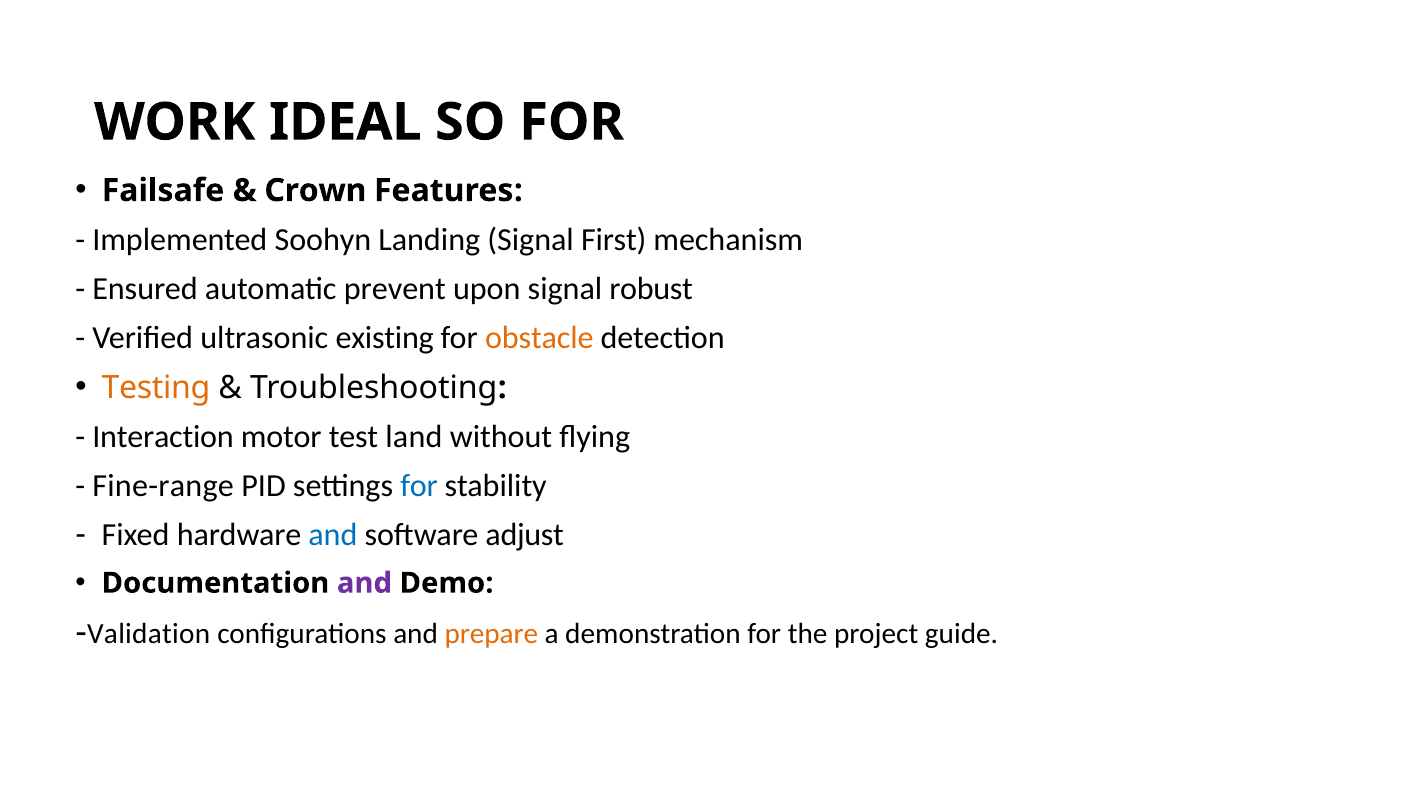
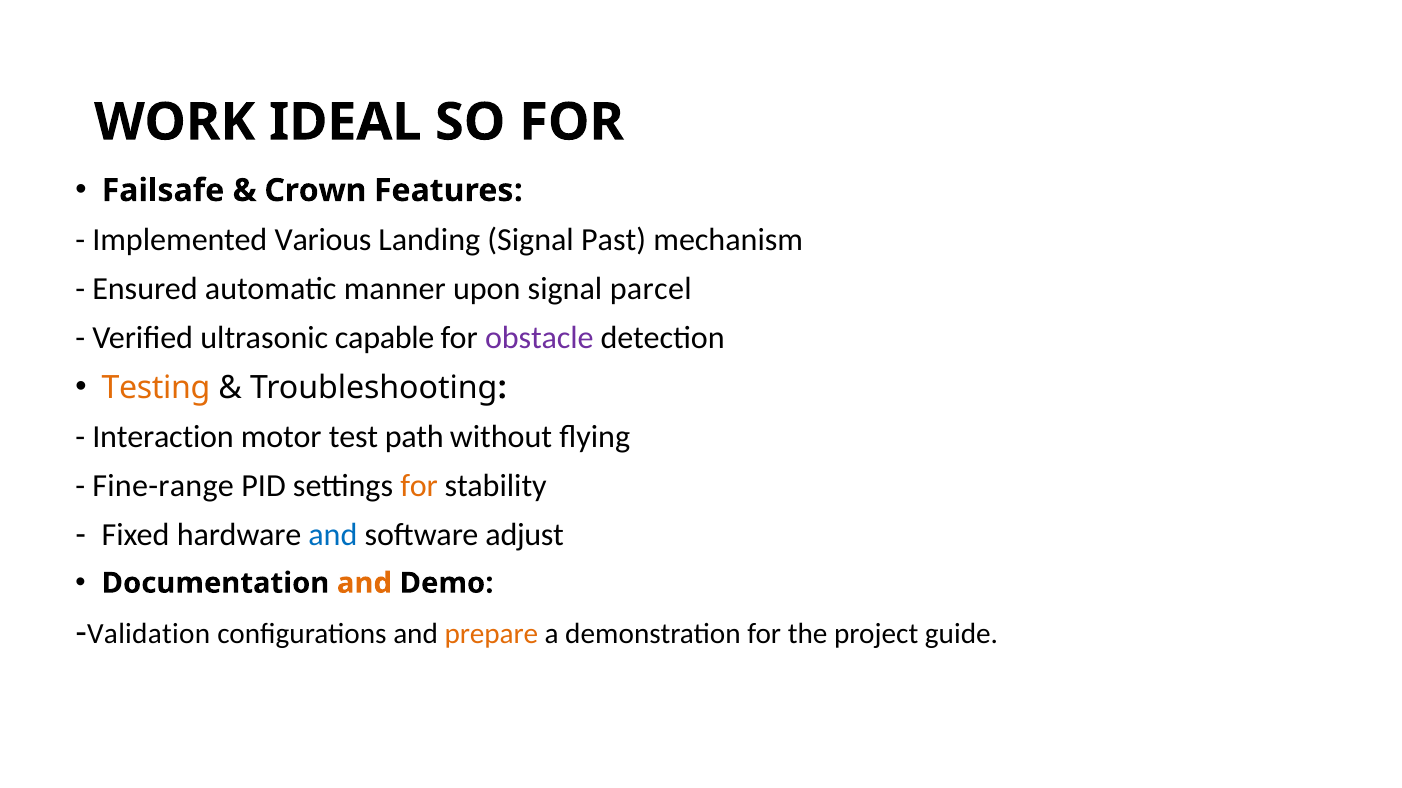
Soohyn: Soohyn -> Various
First: First -> Past
prevent: prevent -> manner
robust: robust -> parcel
existing: existing -> capable
obstacle colour: orange -> purple
land: land -> path
for at (419, 486) colour: blue -> orange
and at (364, 584) colour: purple -> orange
